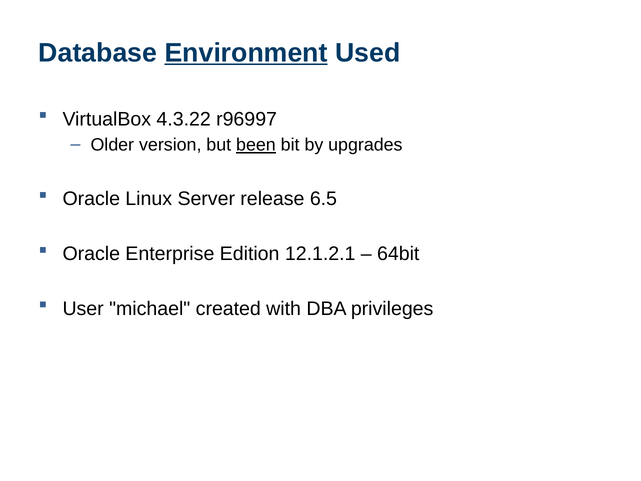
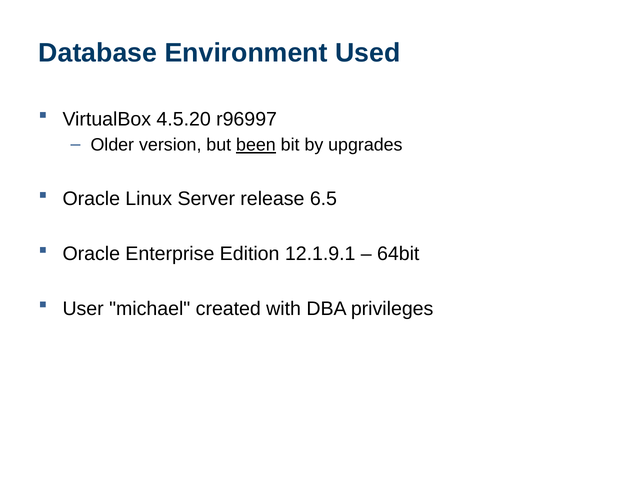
Environment underline: present -> none
4.3.22: 4.3.22 -> 4.5.20
12.1.2.1: 12.1.2.1 -> 12.1.9.1
